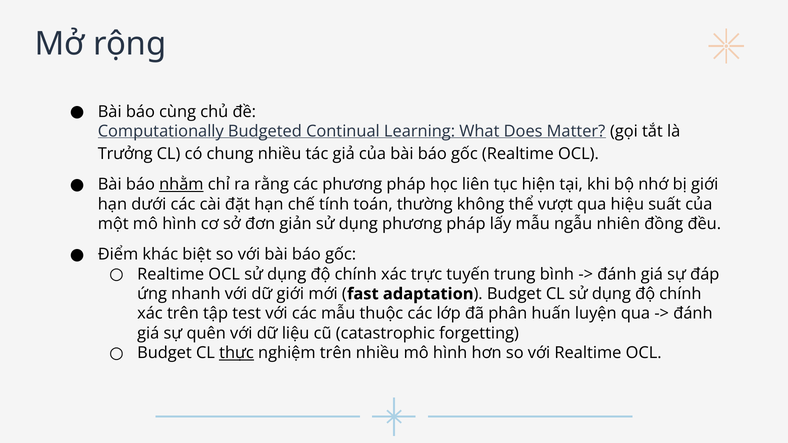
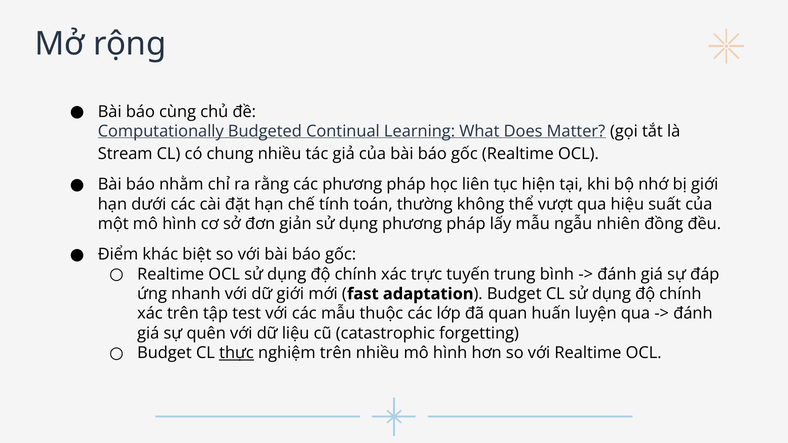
Trưởng: Trưởng -> Stream
nhằm underline: present -> none
phân: phân -> quan
